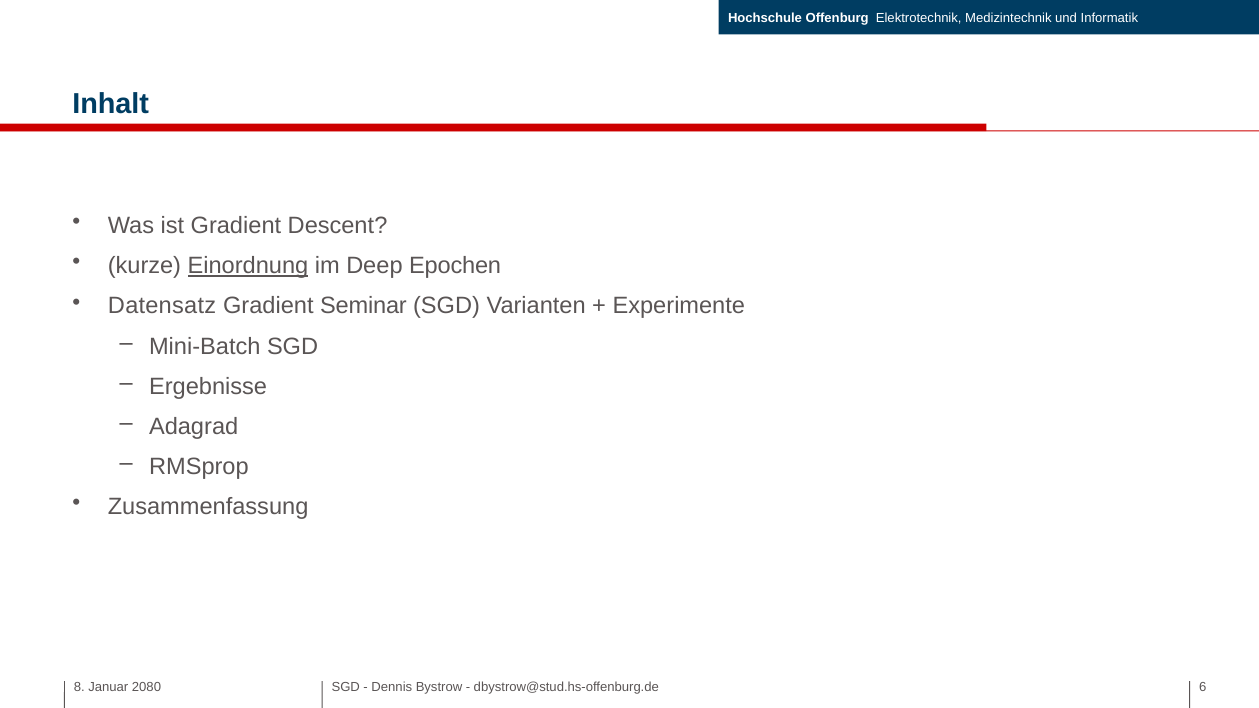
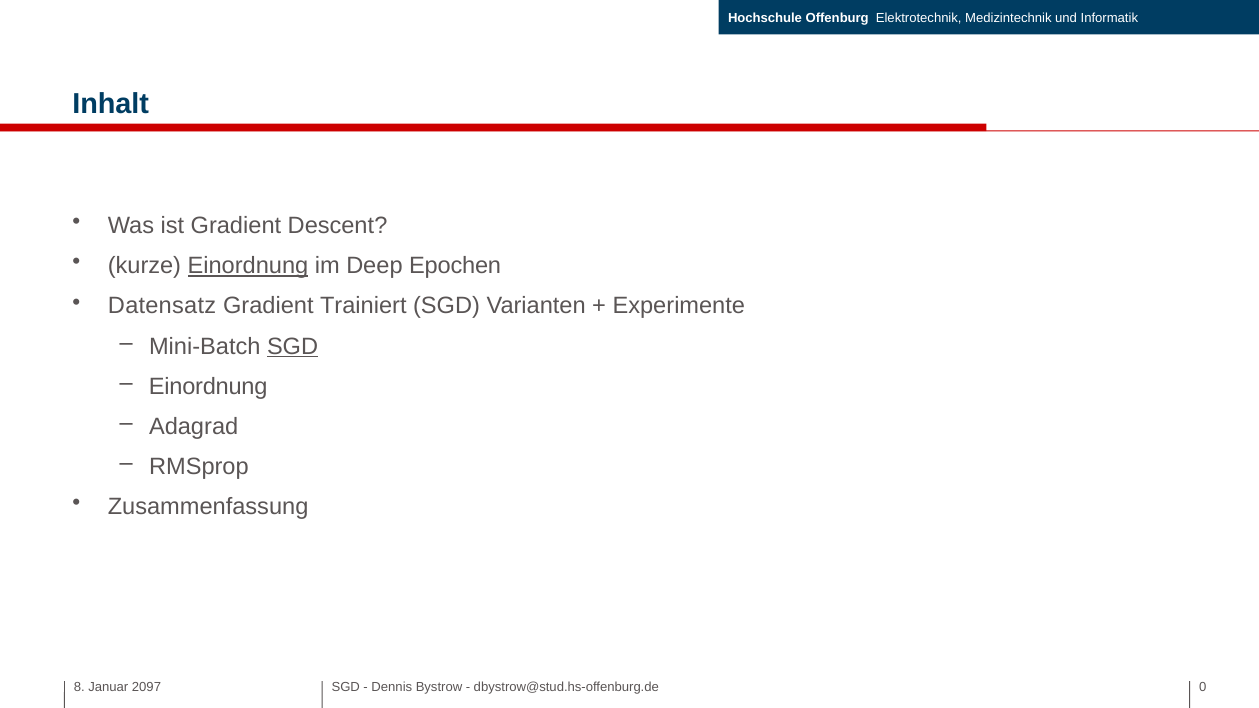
Seminar: Seminar -> Trainiert
SGD at (293, 346) underline: none -> present
Ergebnisse at (208, 387): Ergebnisse -> Einordnung
2080: 2080 -> 2097
6: 6 -> 0
